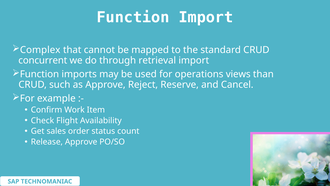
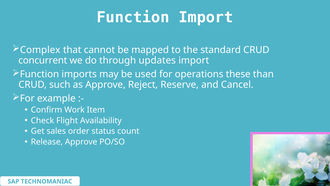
retrieval: retrieval -> updates
views: views -> these
